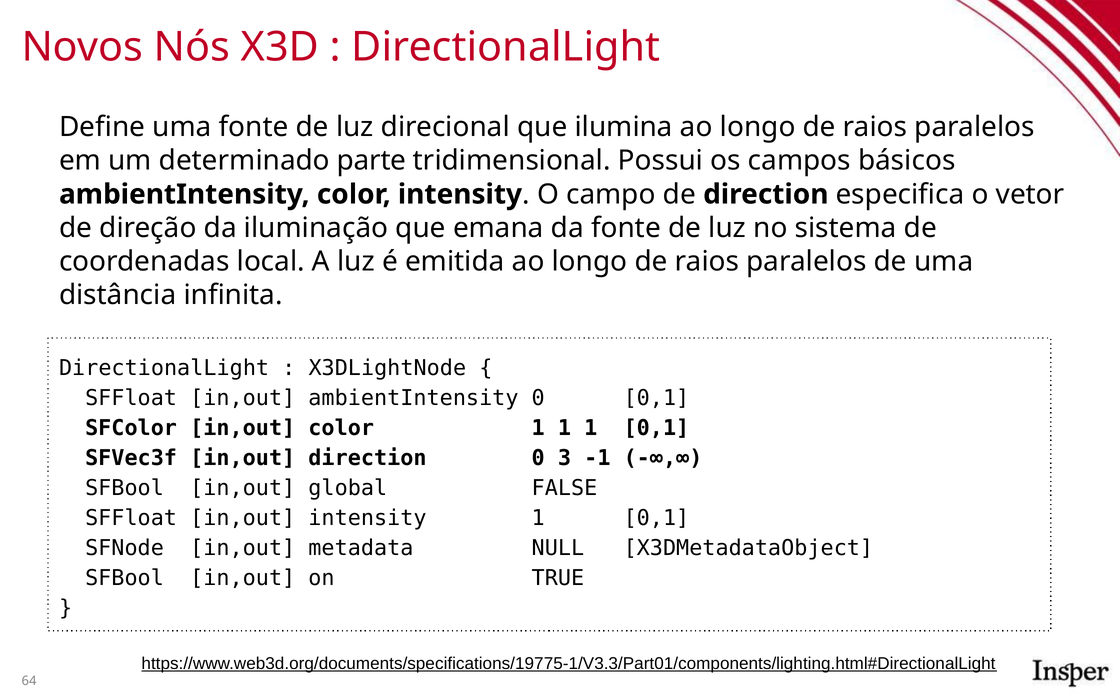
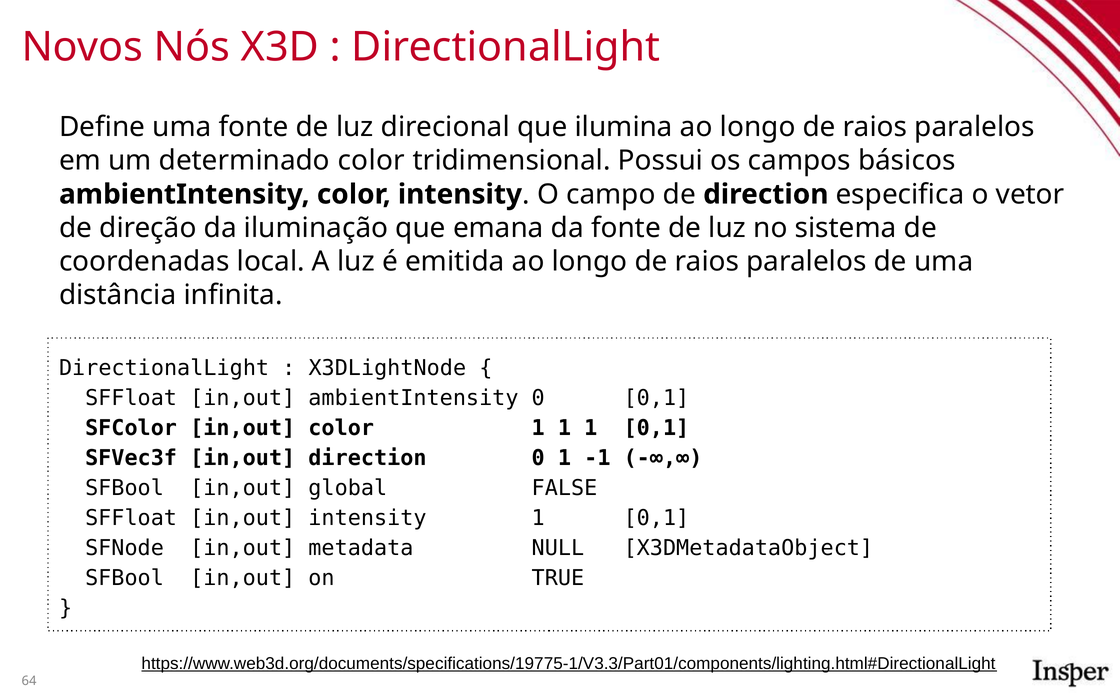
determinado parte: parte -> color
0 3: 3 -> 1
